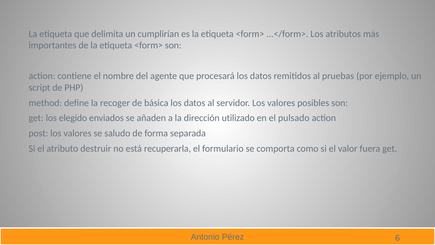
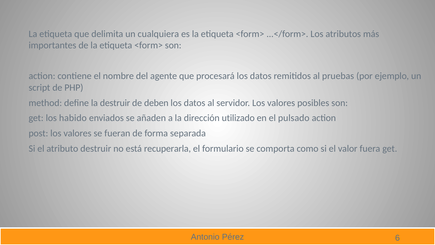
cumplirían: cumplirían -> cualquiera
la recoger: recoger -> destruir
básica: básica -> deben
elegido: elegido -> habido
saludo: saludo -> fueran
